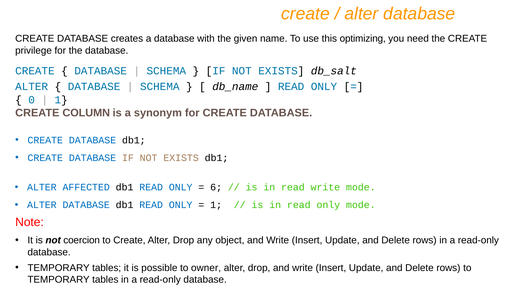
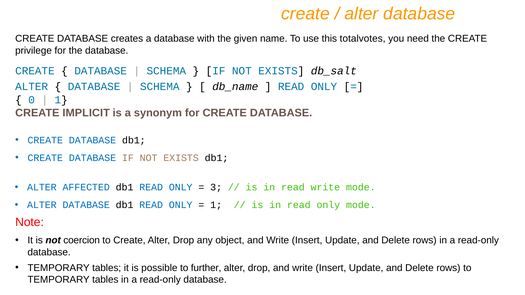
optimizing: optimizing -> totalvotes
COLUMN: COLUMN -> IMPLICIT
6: 6 -> 3
owner: owner -> further
